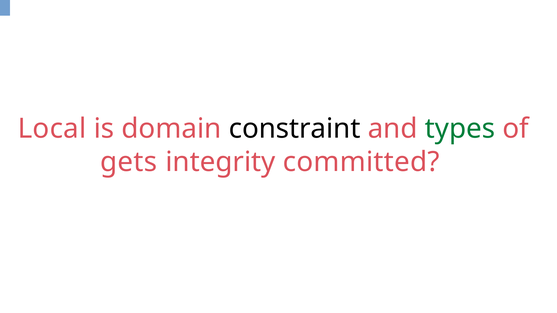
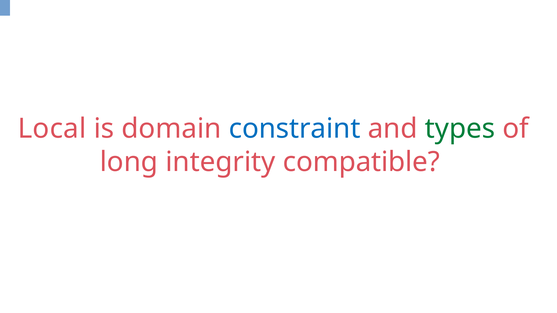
constraint colour: black -> blue
gets: gets -> long
committed: committed -> compatible
